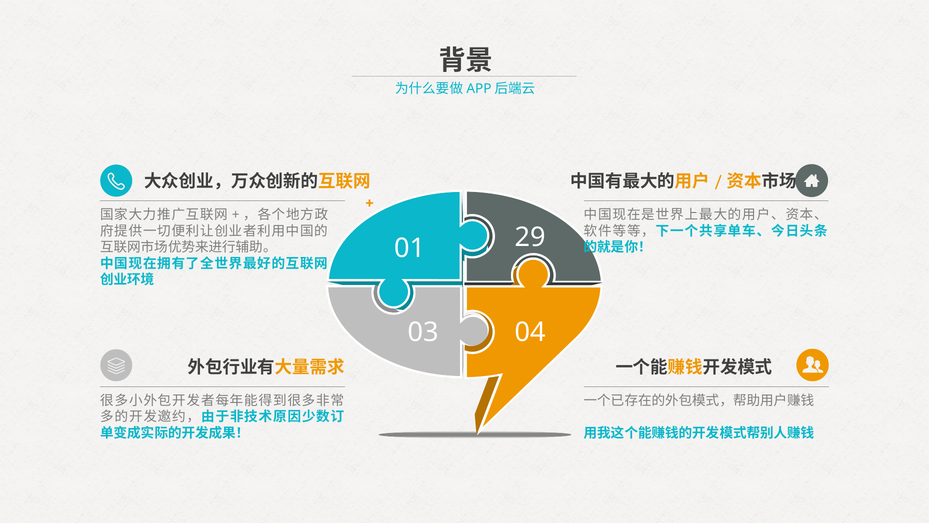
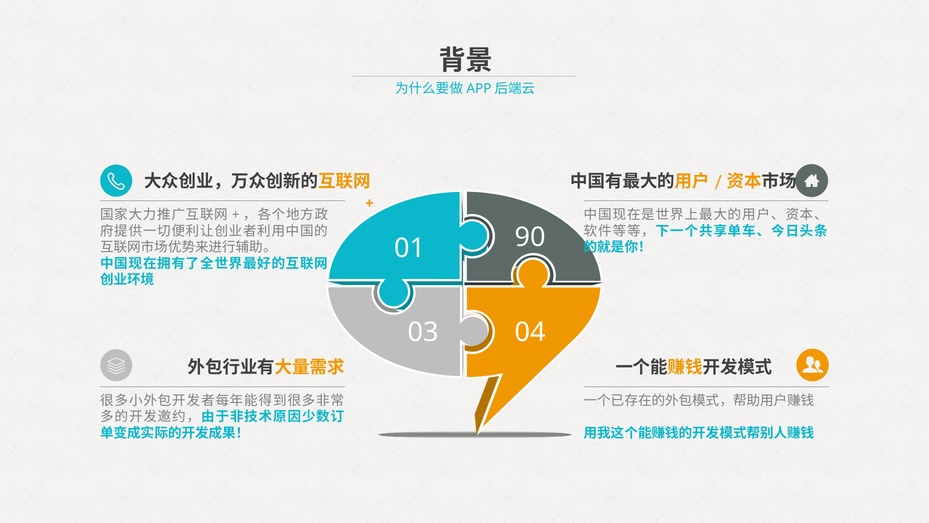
29: 29 -> 90
